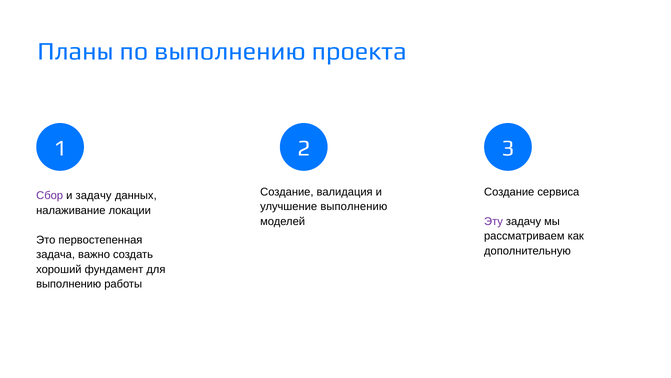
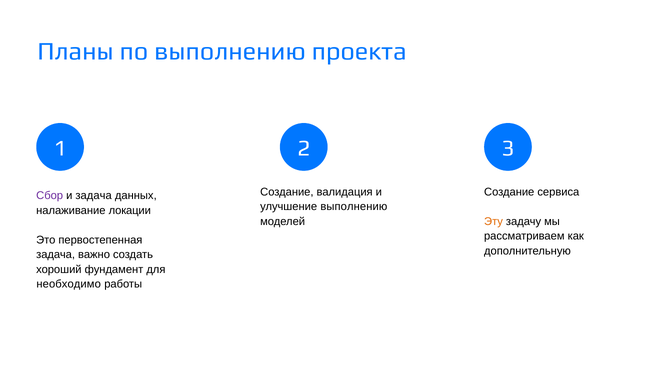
и задачу: задачу -> задача
Эту colour: purple -> orange
выполнению at (69, 284): выполнению -> необходимо
